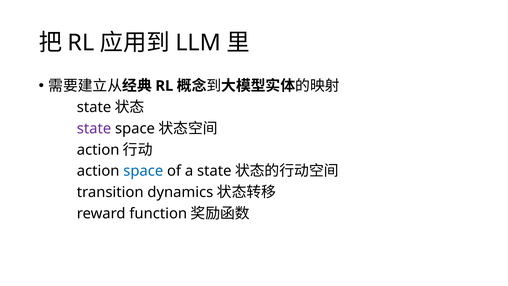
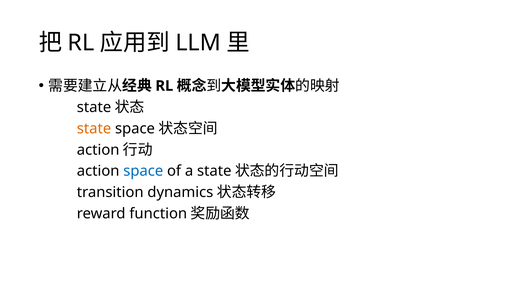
state at (94, 128) colour: purple -> orange
